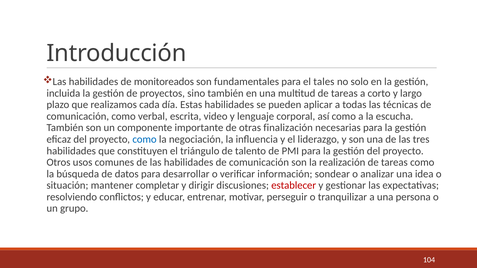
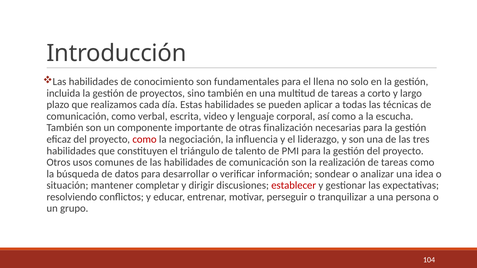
monitoreados: monitoreados -> conocimiento
tales: tales -> llena
como at (145, 139) colour: blue -> red
